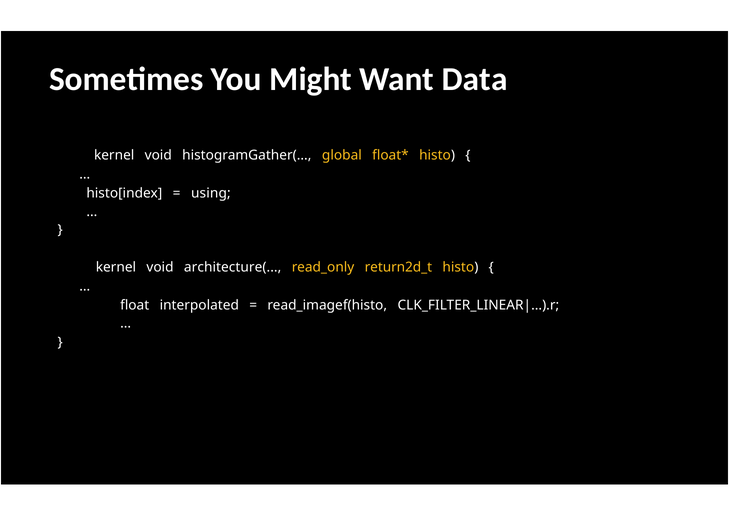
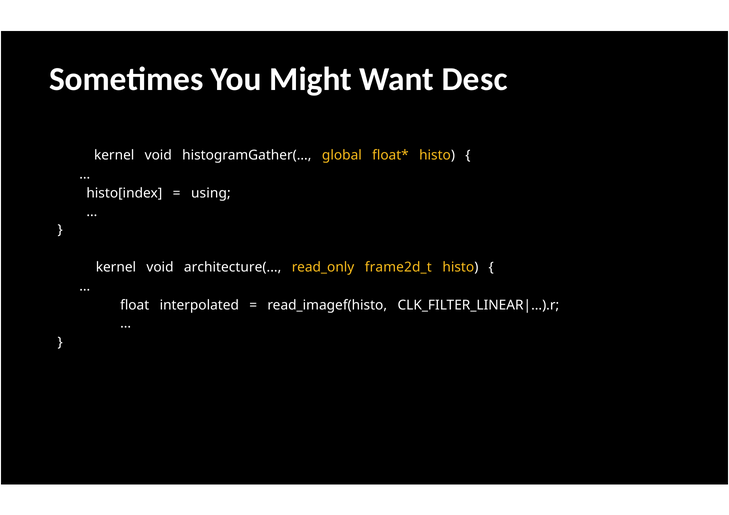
Data: Data -> Desc
return2d_t: return2d_t -> frame2d_t
